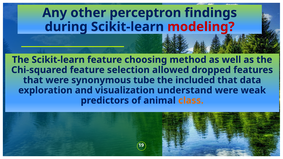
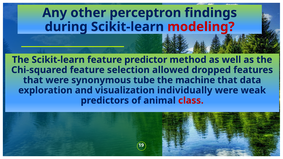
choosing: choosing -> predictor
included: included -> machine
understand: understand -> individually
class colour: orange -> red
